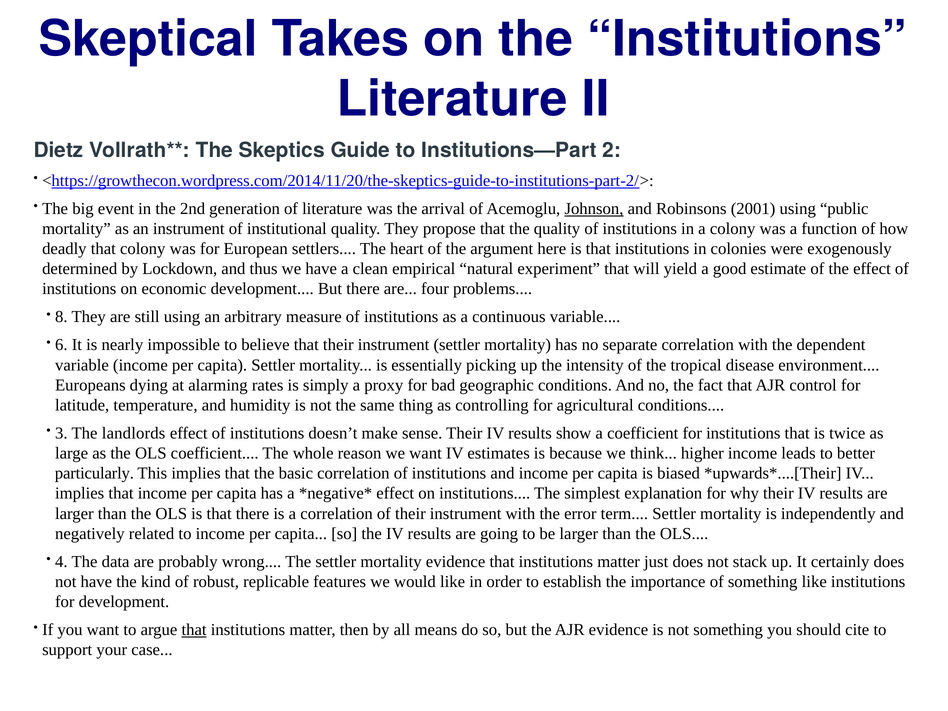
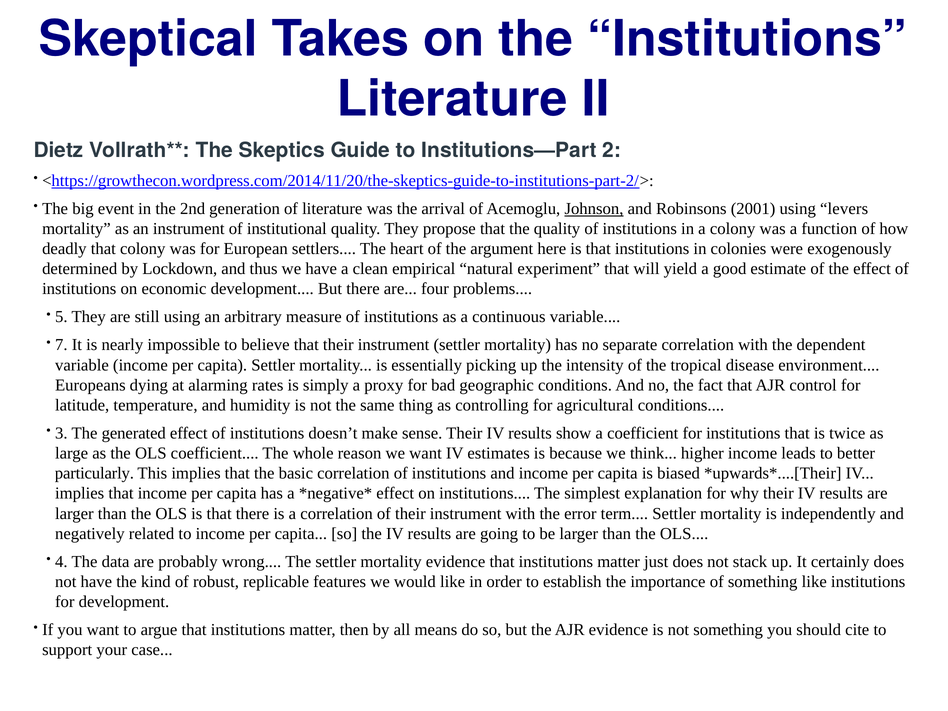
public: public -> levers
8: 8 -> 5
6: 6 -> 7
landlords: landlords -> generated
that at (194, 630) underline: present -> none
